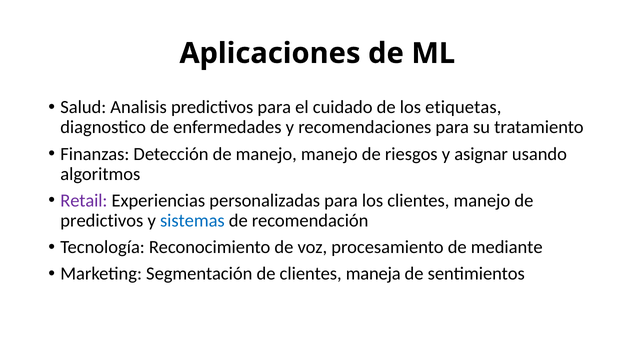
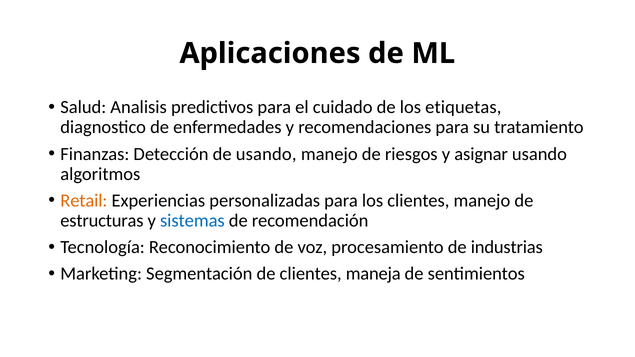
de manejo: manejo -> usando
Retail colour: purple -> orange
predictivos at (102, 221): predictivos -> estructuras
mediante: mediante -> industrias
